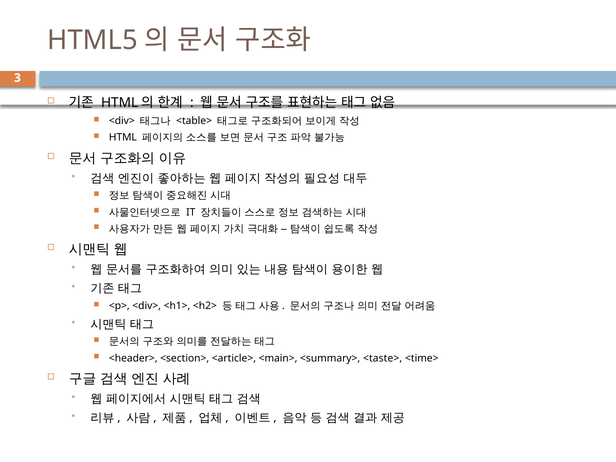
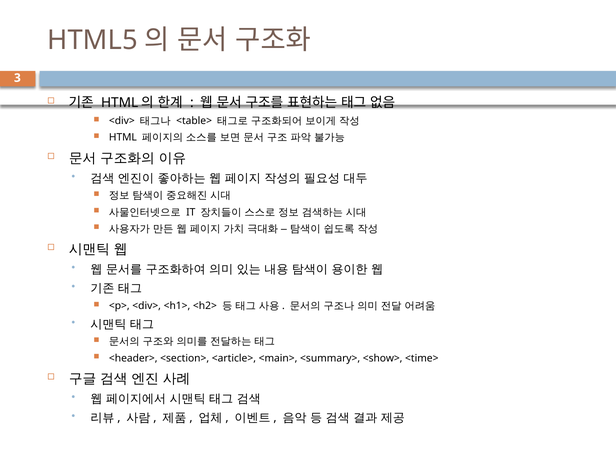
<taste>: <taste> -> <show>
